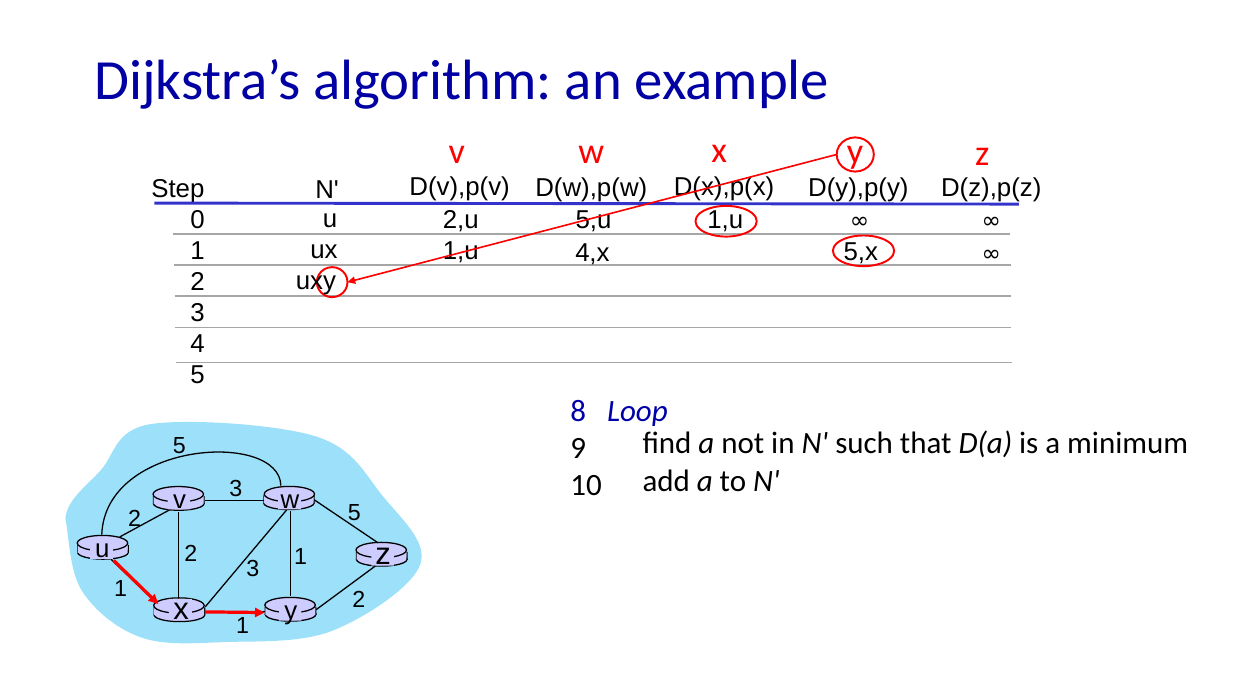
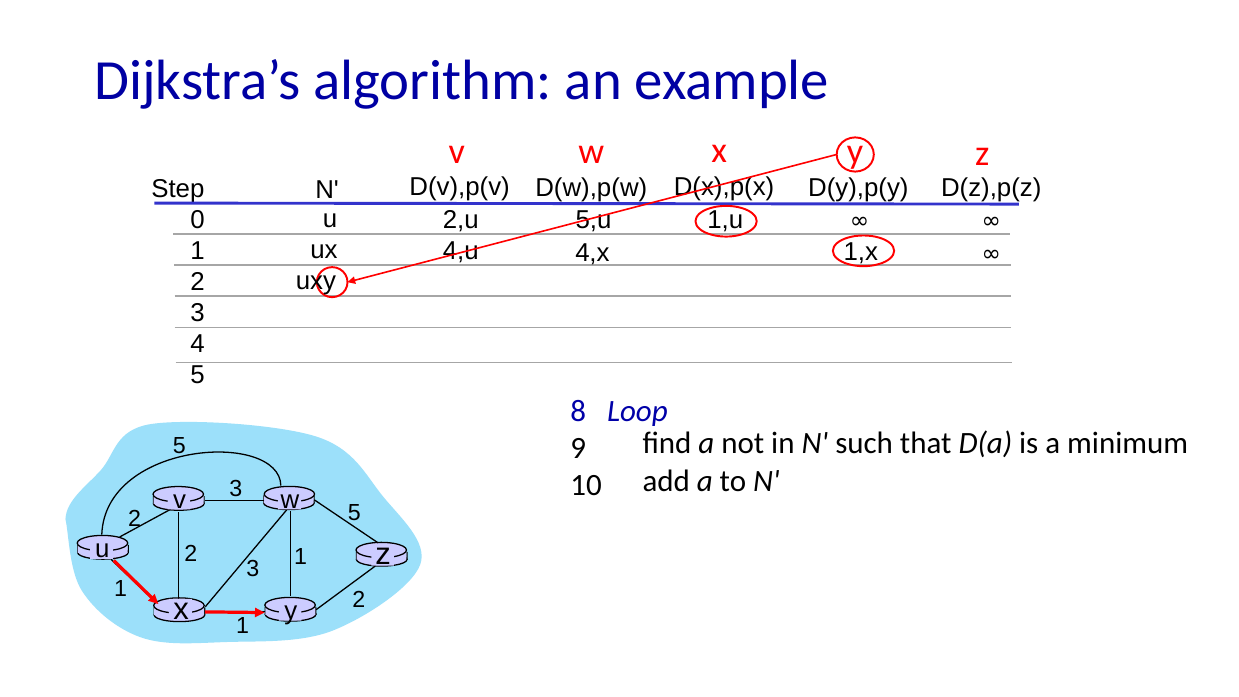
1,u at (461, 251): 1,u -> 4,u
5,x: 5,x -> 1,x
